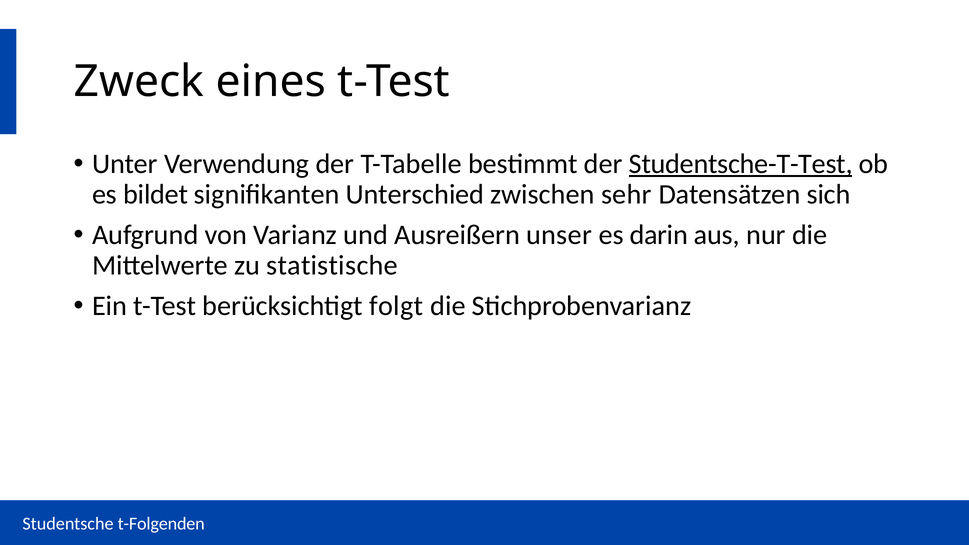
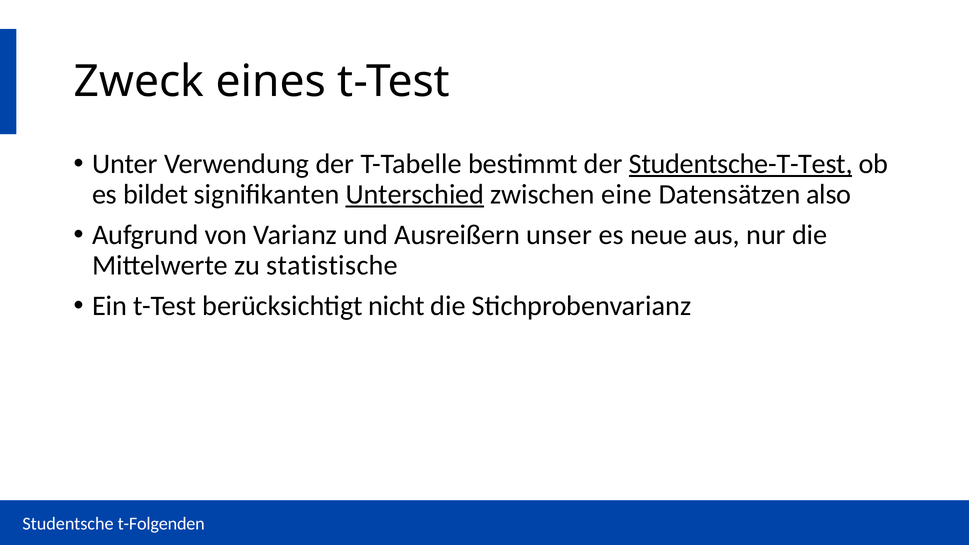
Unterschied underline: none -> present
sehr: sehr -> eine
sich: sich -> also
darin: darin -> neue
folgt: folgt -> nicht
